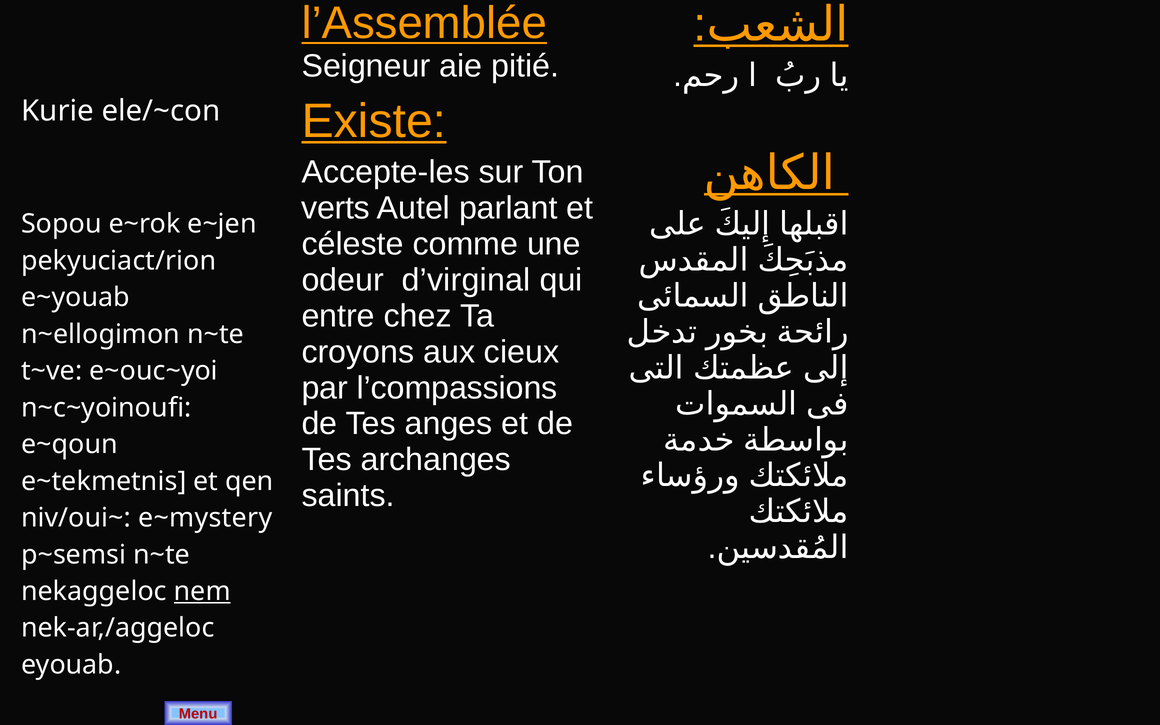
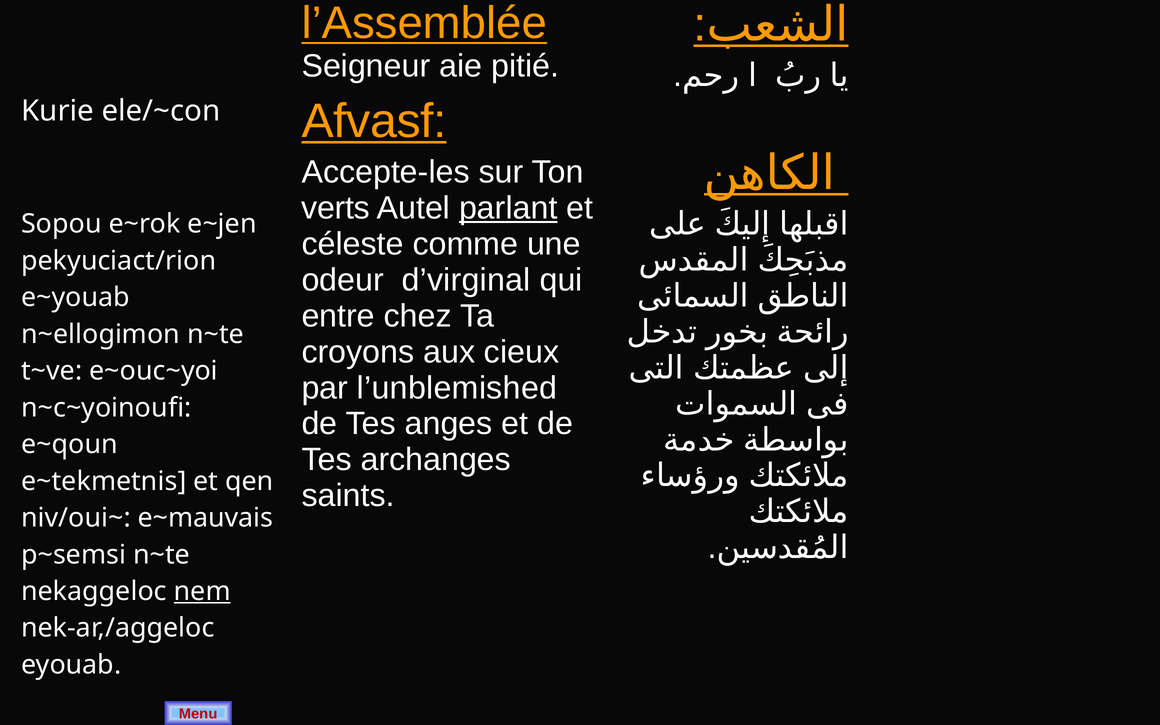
Existe: Existe -> Afvasf
parlant underline: none -> present
l’compassions: l’compassions -> l’unblemished
e~mystery: e~mystery -> e~mauvais
